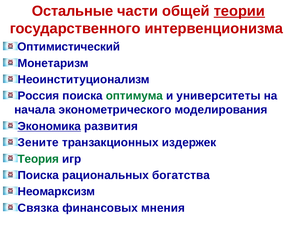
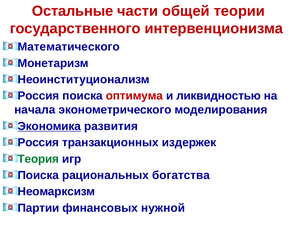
теории underline: present -> none
Оптимистический: Оптимистический -> Математического
оптимума colour: green -> red
университеты: университеты -> ликвидностью
Зените at (38, 143): Зените -> Россия
Связка: Связка -> Партии
мнения: мнения -> нужной
